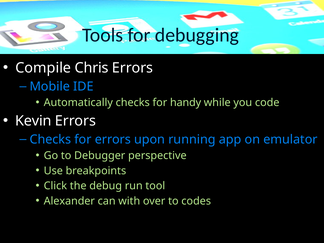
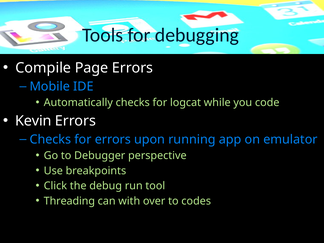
Chris: Chris -> Page
handy: handy -> logcat
Alexander: Alexander -> Threading
